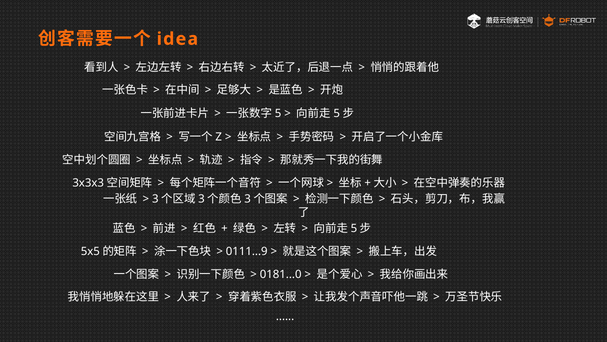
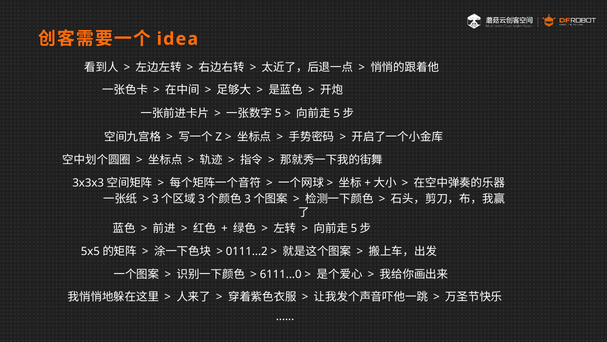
0111...9: 0111...9 -> 0111...2
0181...0: 0181...0 -> 6111...0
